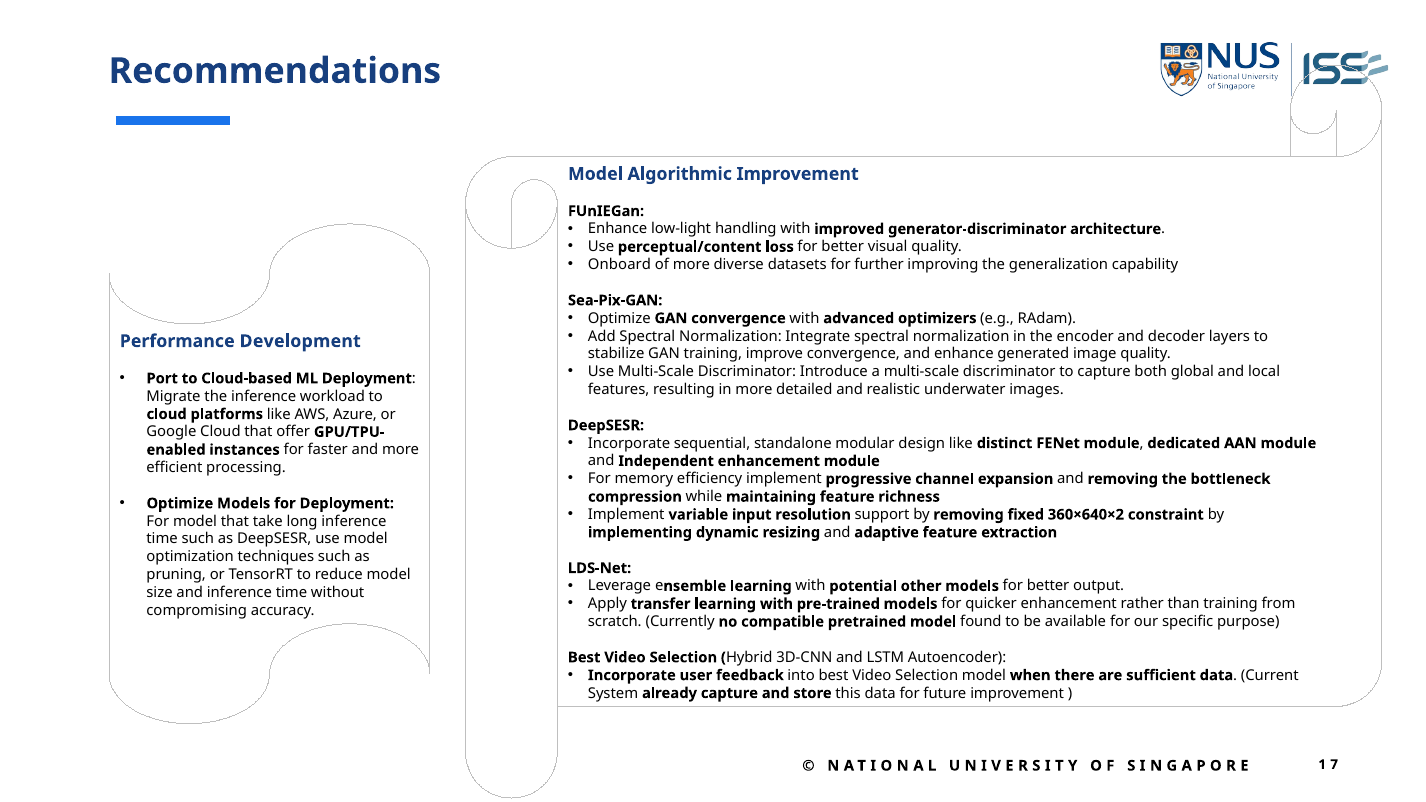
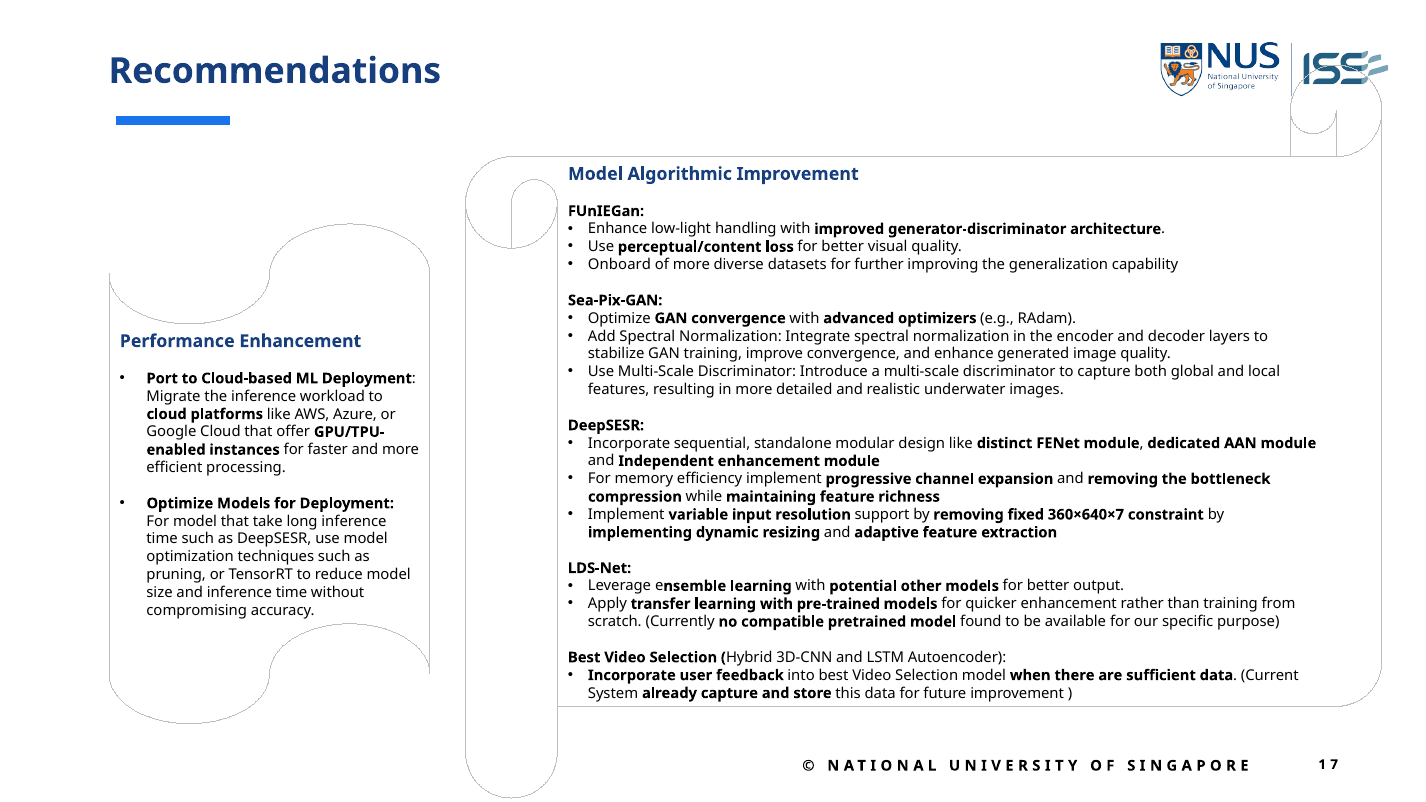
Performance Development: Development -> Enhancement
360×640×2: 360×640×2 -> 360×640×7
